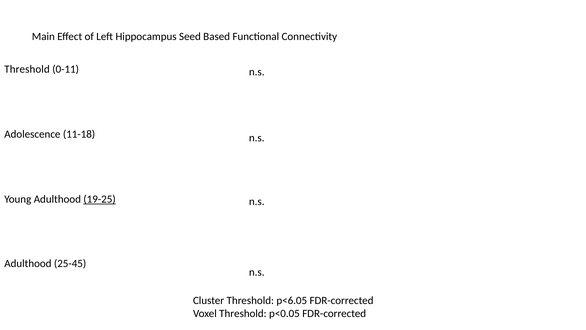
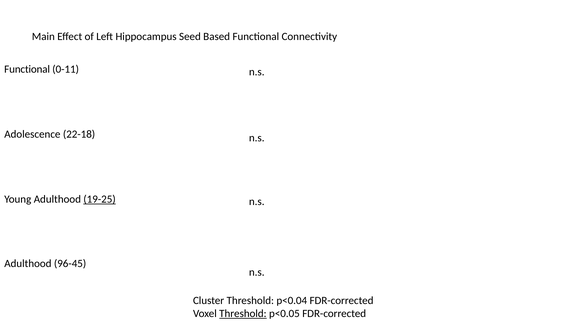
Threshold at (27, 69): Threshold -> Functional
11-18: 11-18 -> 22-18
25-45: 25-45 -> 96-45
p<6.05: p<6.05 -> p<0.04
Threshold at (243, 313) underline: none -> present
